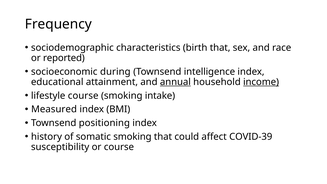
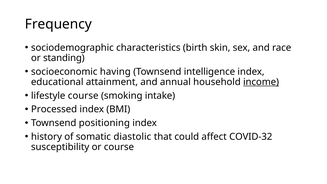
birth that: that -> skin
reported: reported -> standing
during: during -> having
annual underline: present -> none
Measured: Measured -> Processed
somatic smoking: smoking -> diastolic
COVID-39: COVID-39 -> COVID-32
